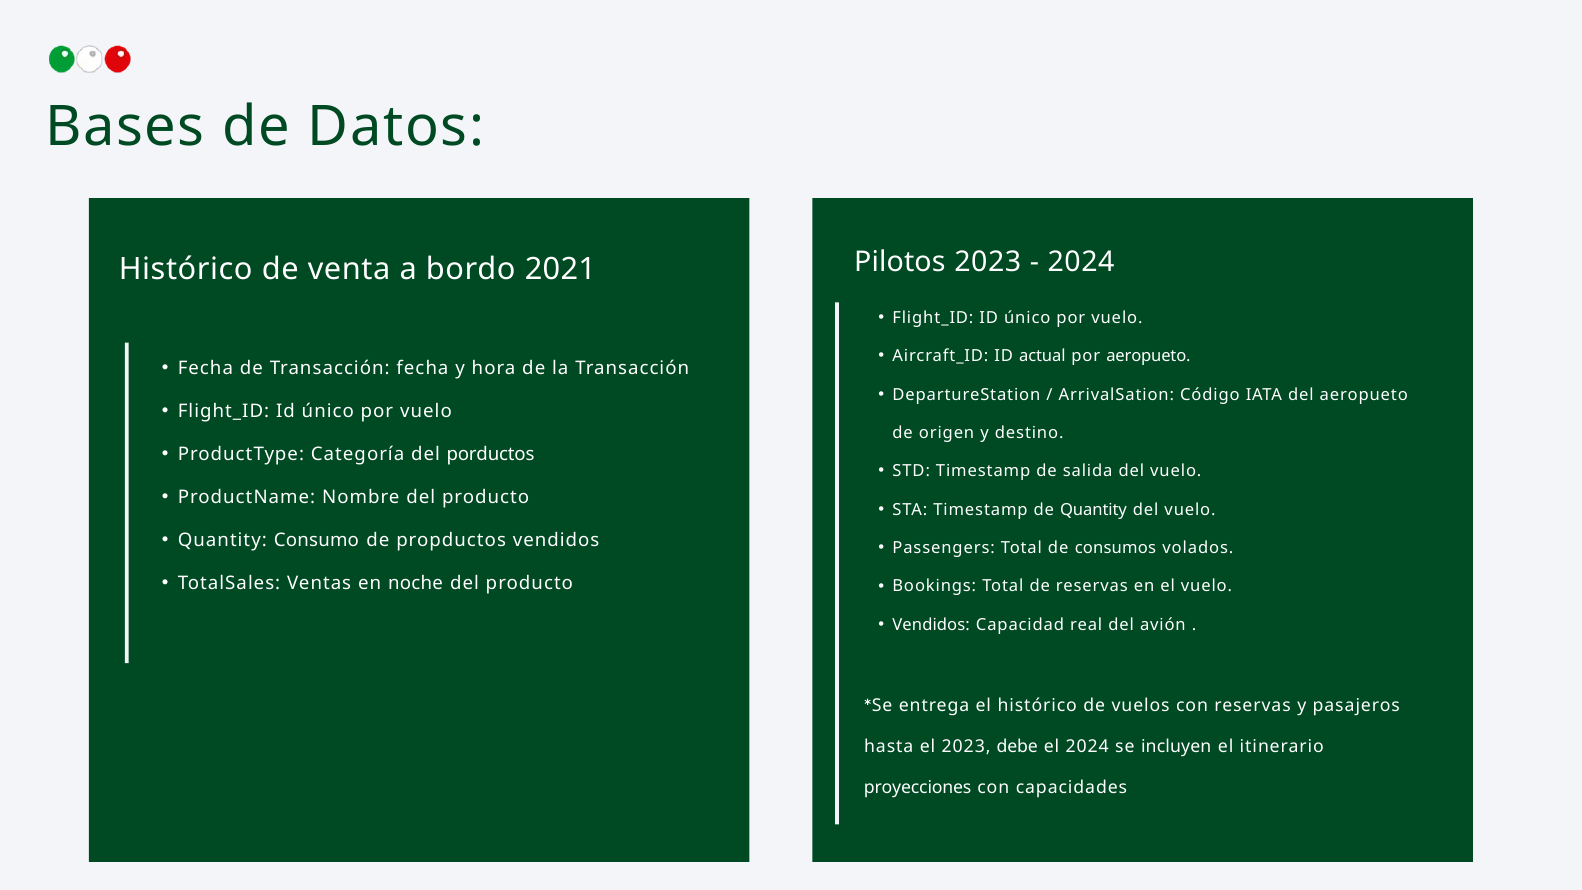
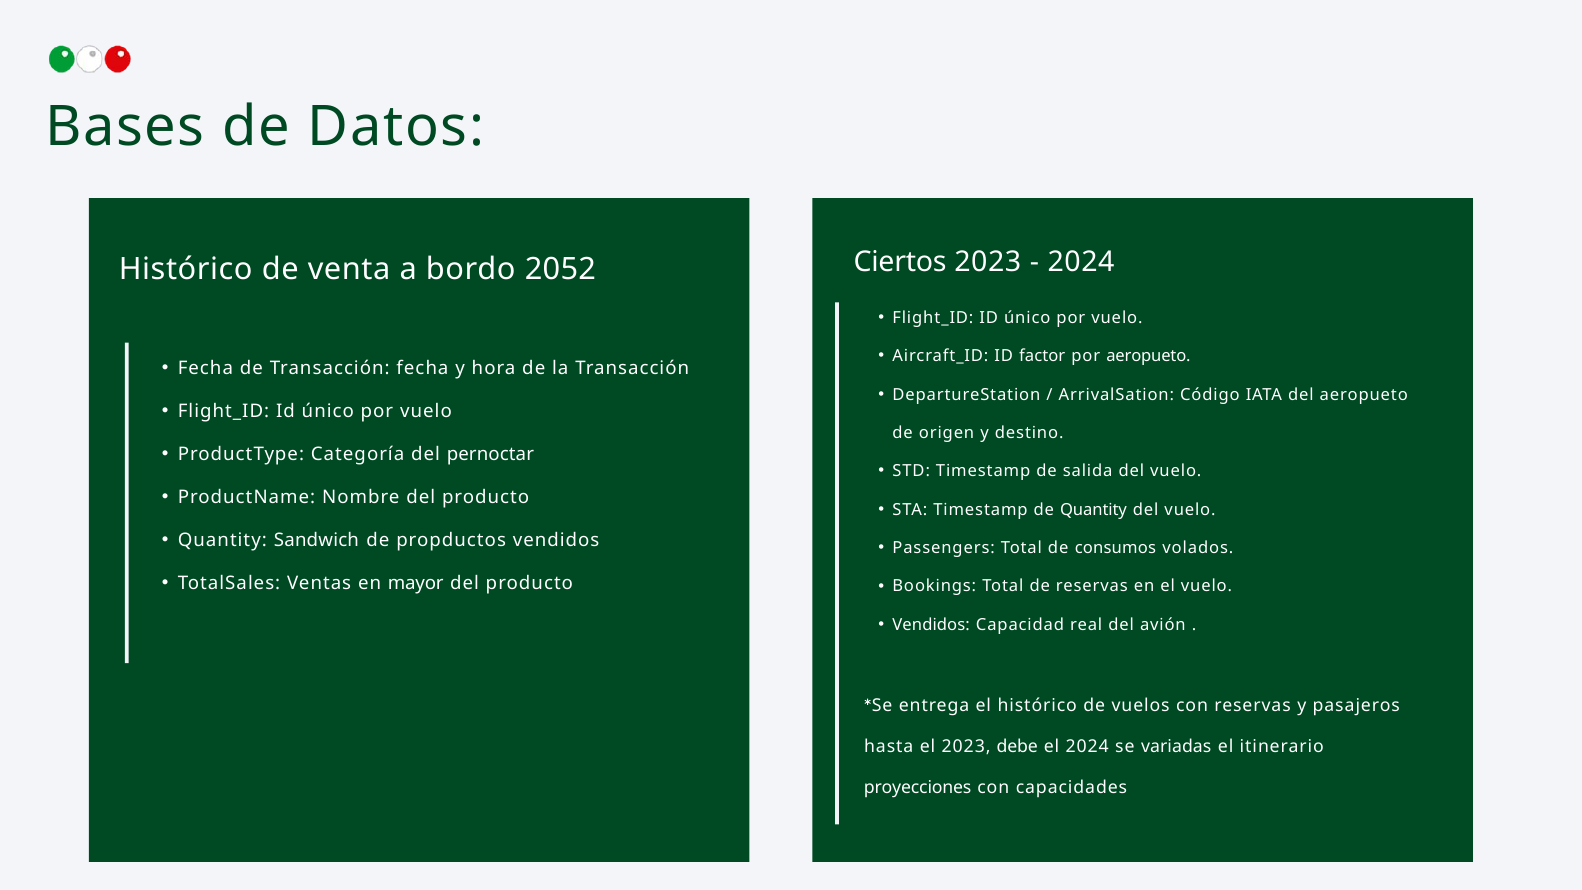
Pilotos: Pilotos -> Ciertos
2021: 2021 -> 2052
actual: actual -> factor
porductos: porductos -> pernoctar
Consumo: Consumo -> Sandwich
noche: noche -> mayor
incluyen: incluyen -> variadas
